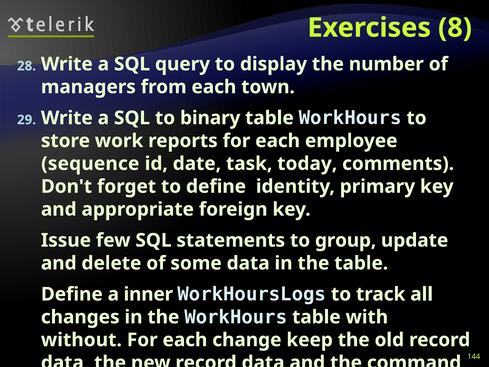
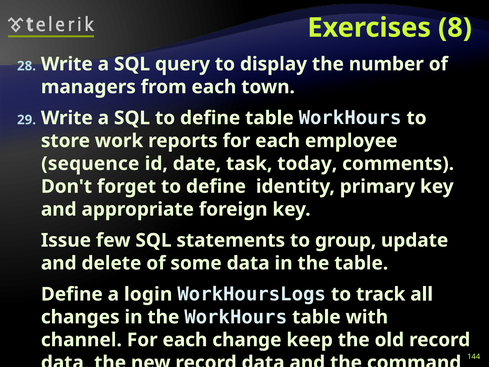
SQL to binary: binary -> define
inner: inner -> login
without: without -> channel
